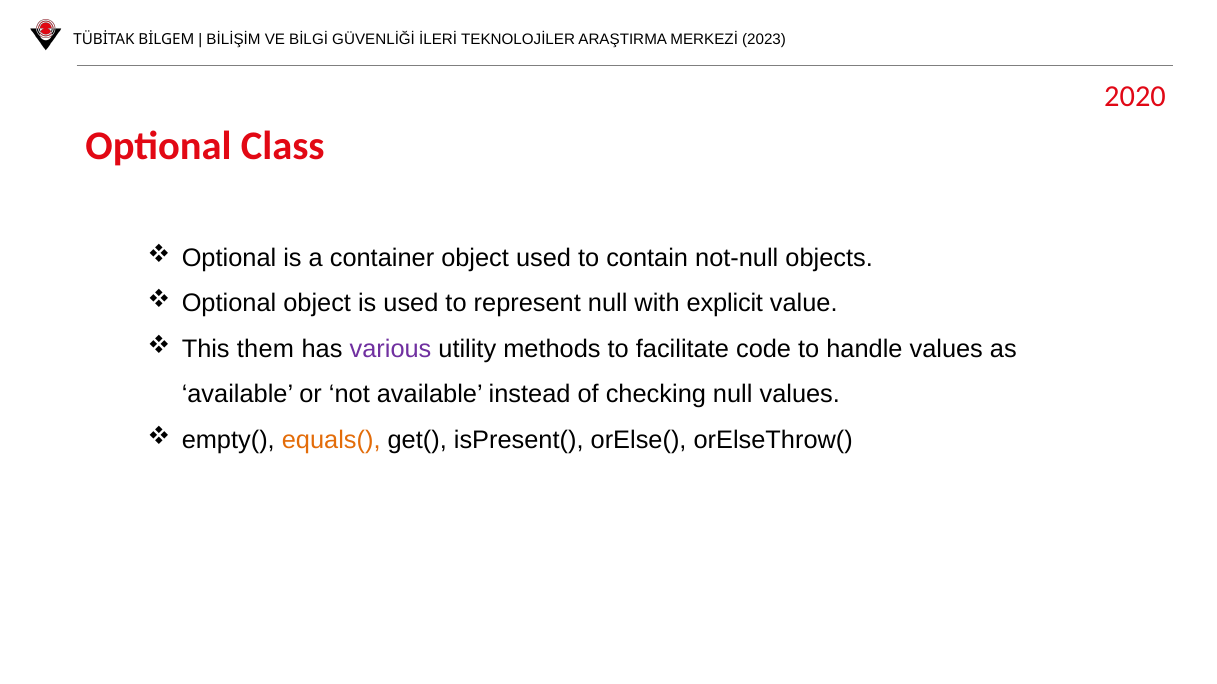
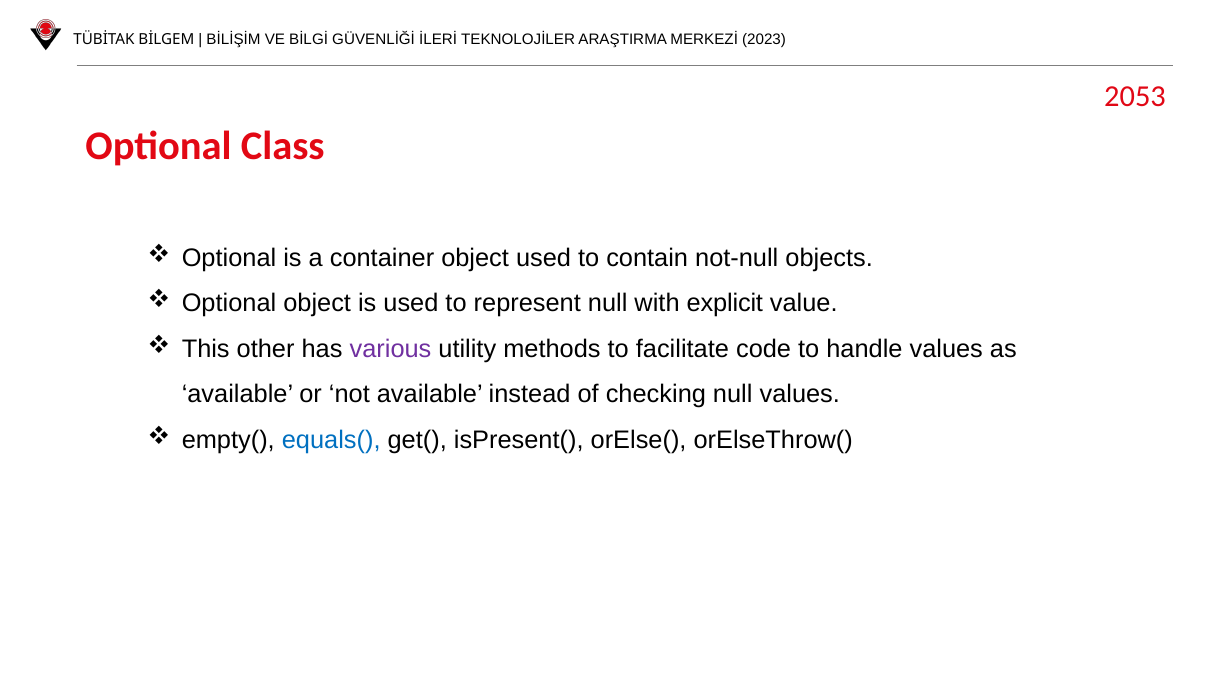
2020: 2020 -> 2053
them: them -> other
equals( colour: orange -> blue
